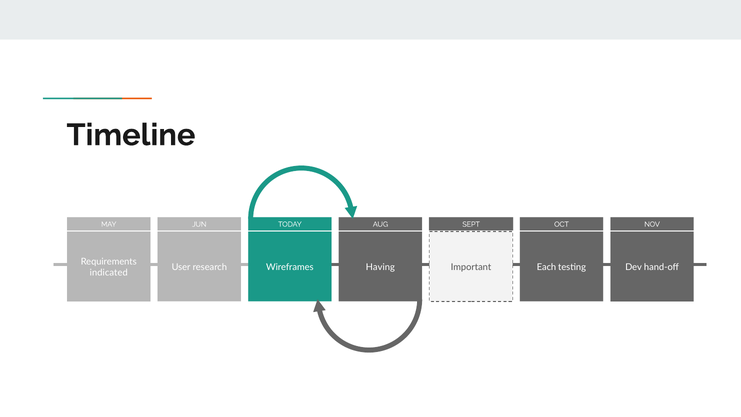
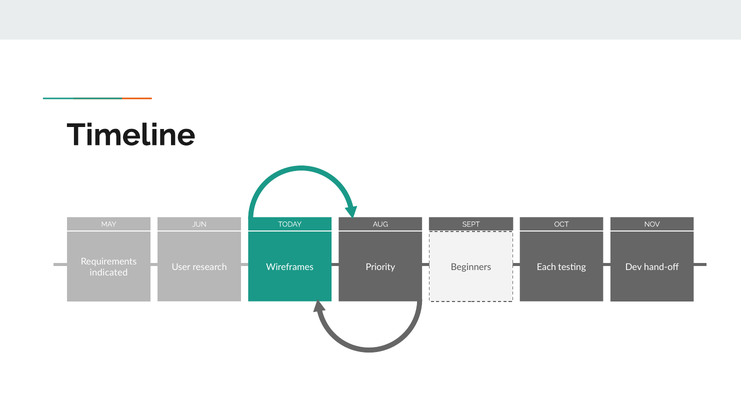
Having: Having -> Priority
Important: Important -> Beginners
